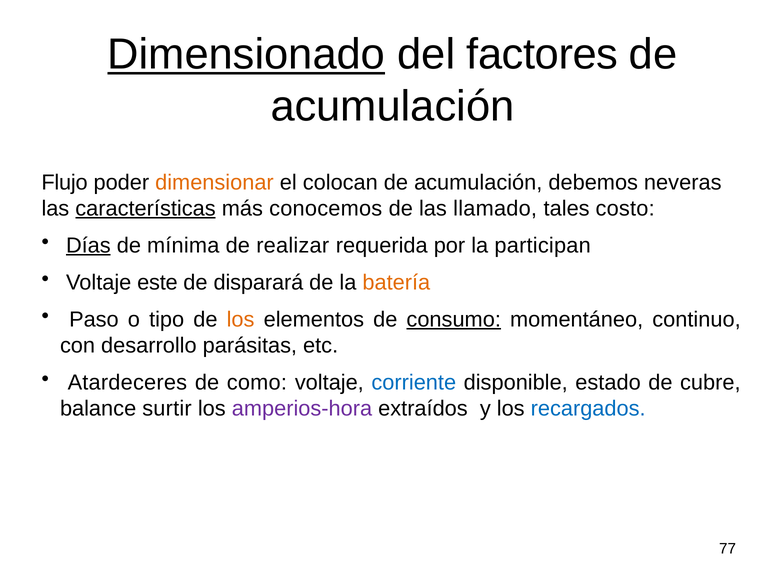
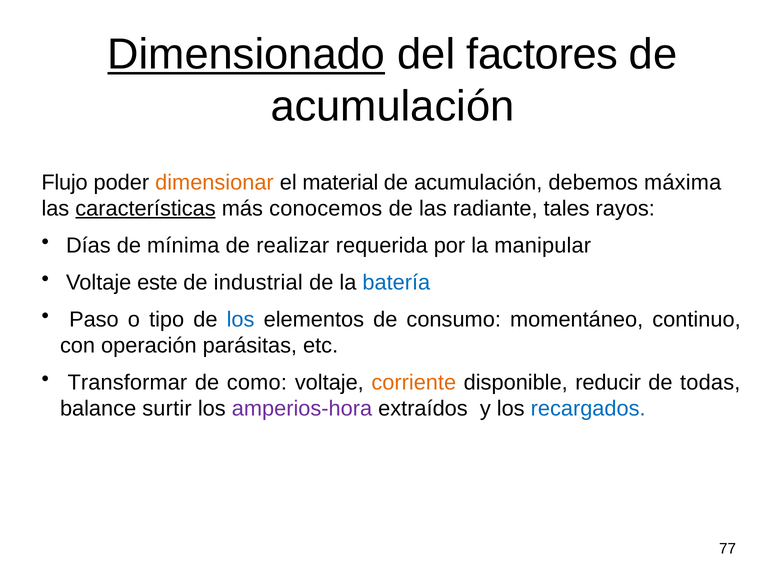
colocan: colocan -> material
neveras: neveras -> máxima
llamado: llamado -> radiante
costo: costo -> rayos
Días underline: present -> none
participan: participan -> manipular
disparará: disparará -> industrial
batería colour: orange -> blue
los at (241, 320) colour: orange -> blue
consumo underline: present -> none
desarrollo: desarrollo -> operación
Atardeceres: Atardeceres -> Transformar
corriente colour: blue -> orange
estado: estado -> reducir
cubre: cubre -> todas
